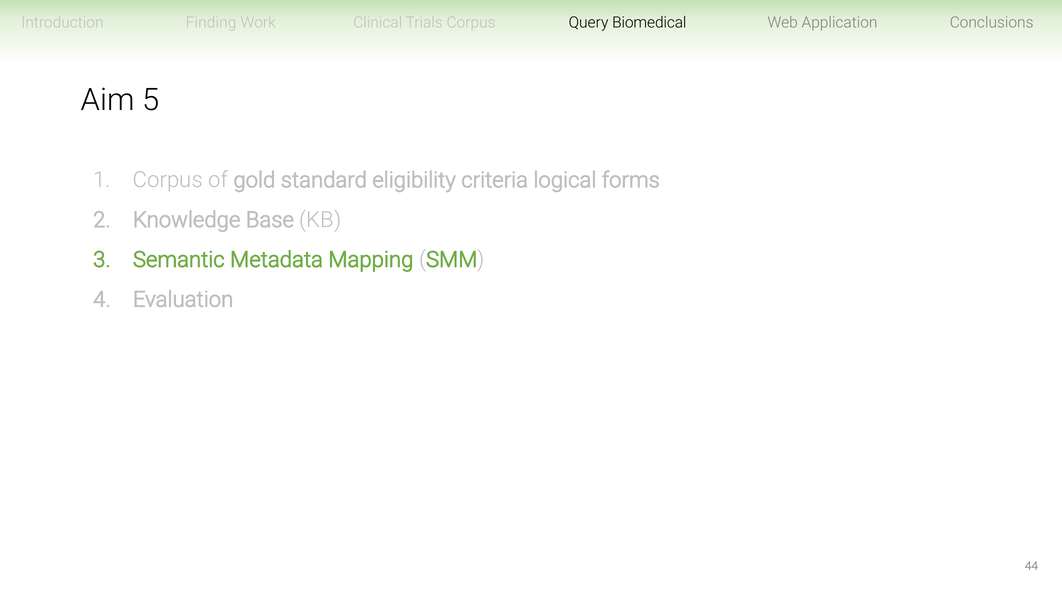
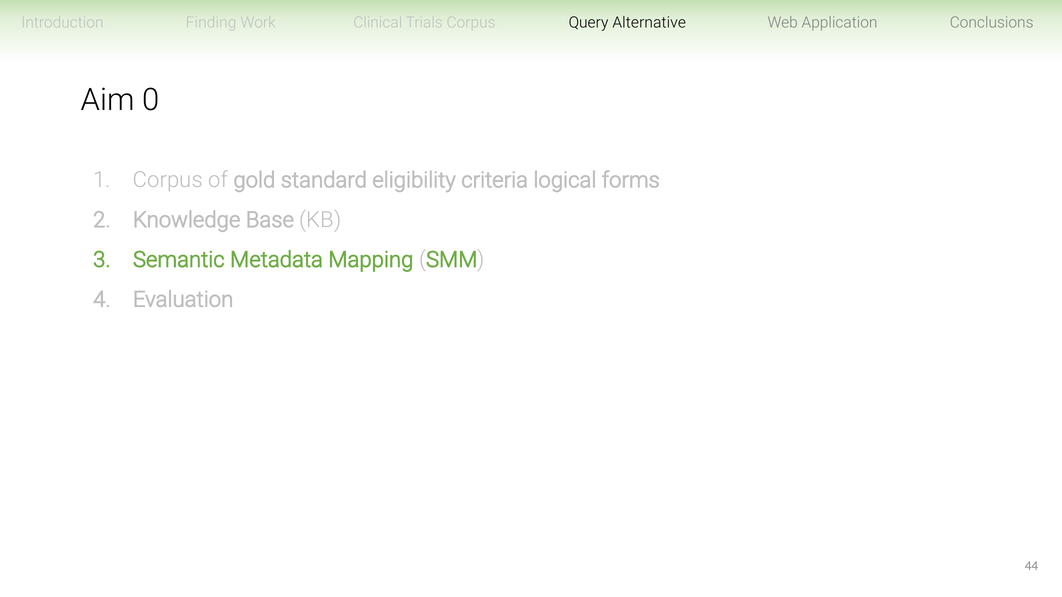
Biomedical: Biomedical -> Alternative
5: 5 -> 0
